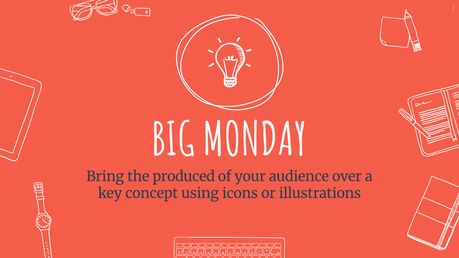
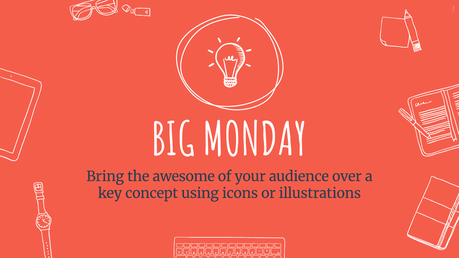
produced: produced -> awesome
